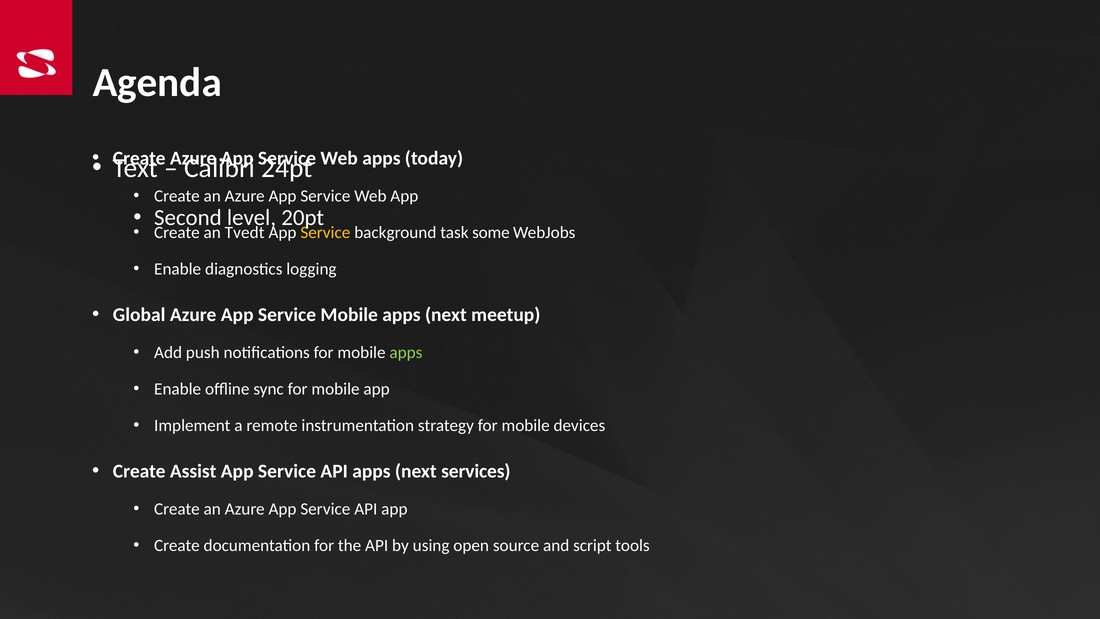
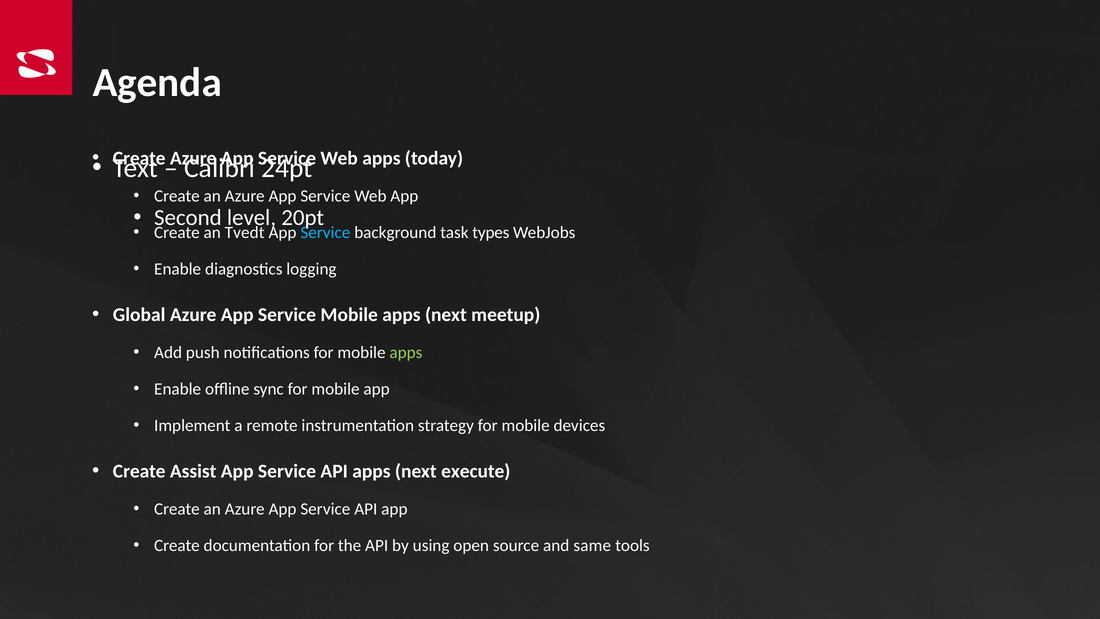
Service at (325, 233) colour: yellow -> light blue
some: some -> types
services: services -> execute
script: script -> same
